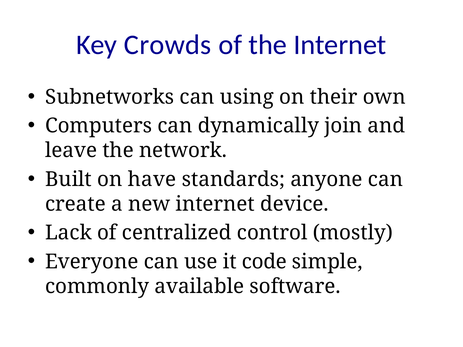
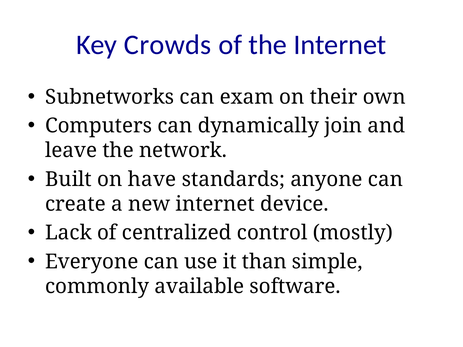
using: using -> exam
code: code -> than
